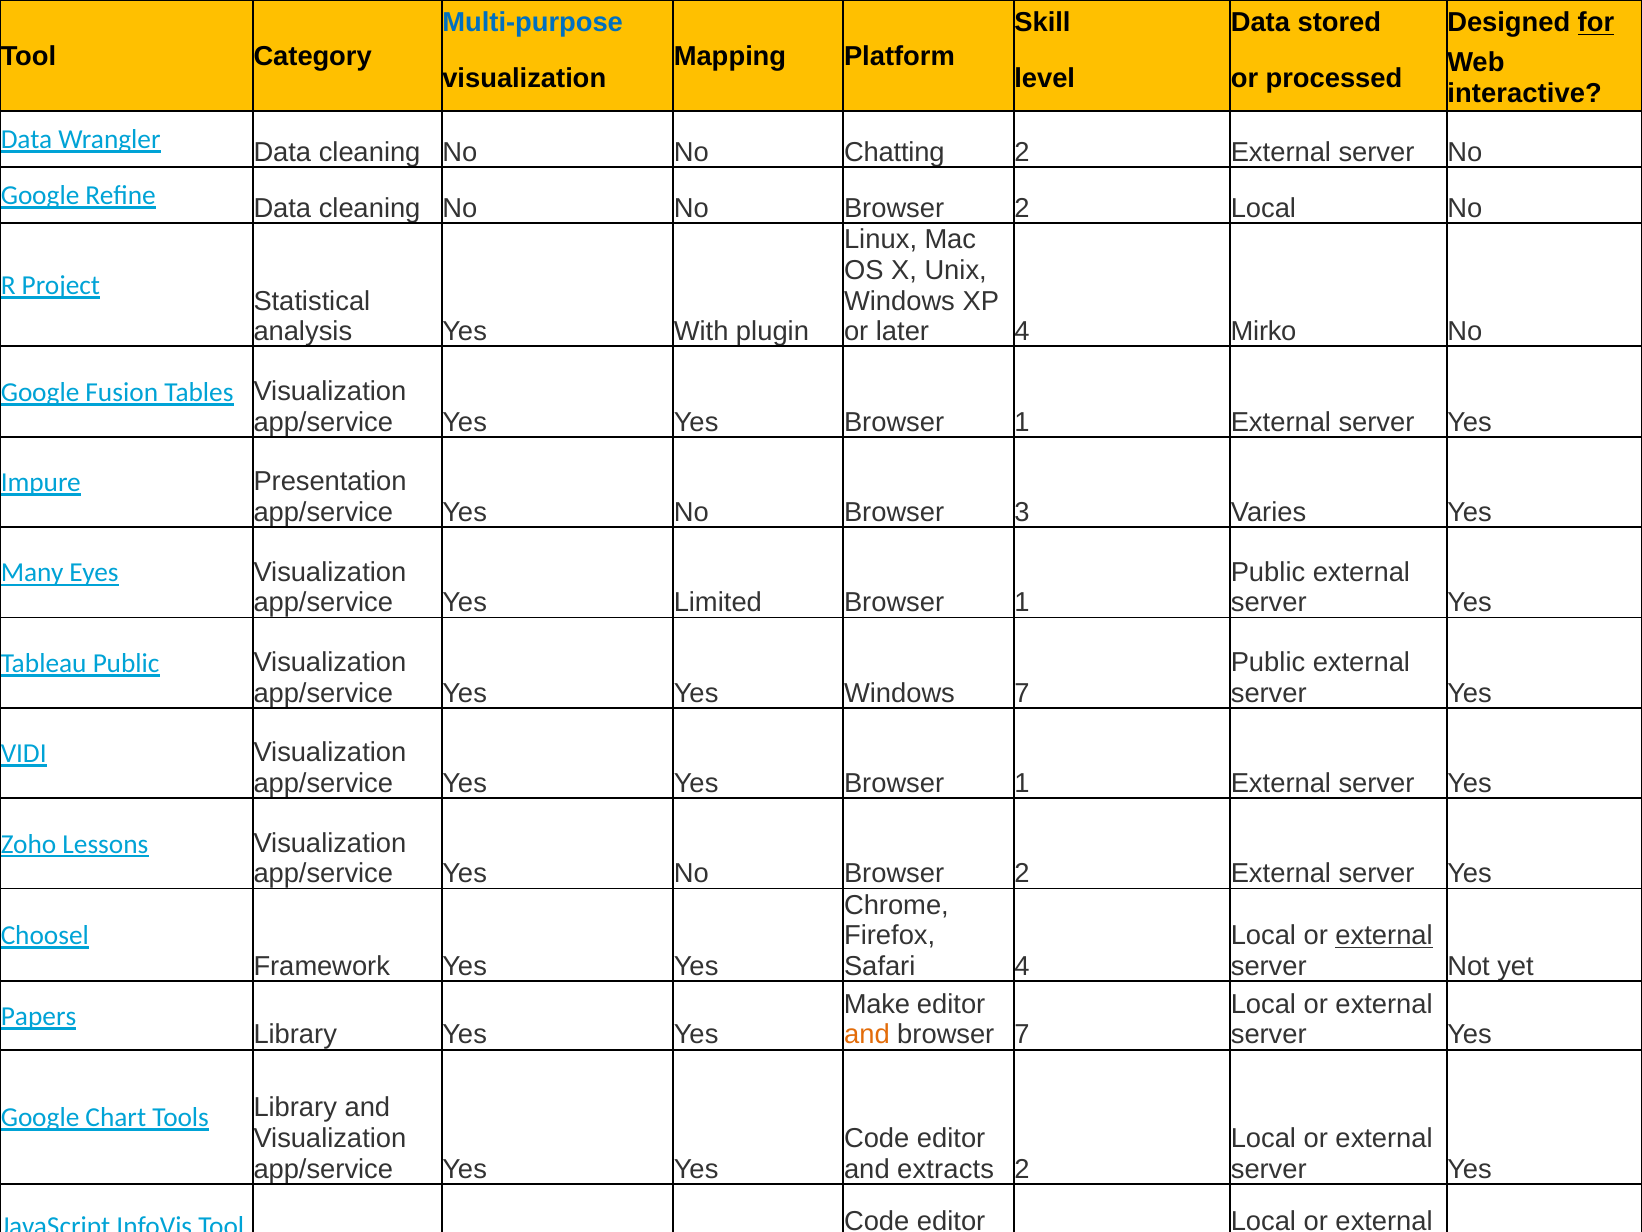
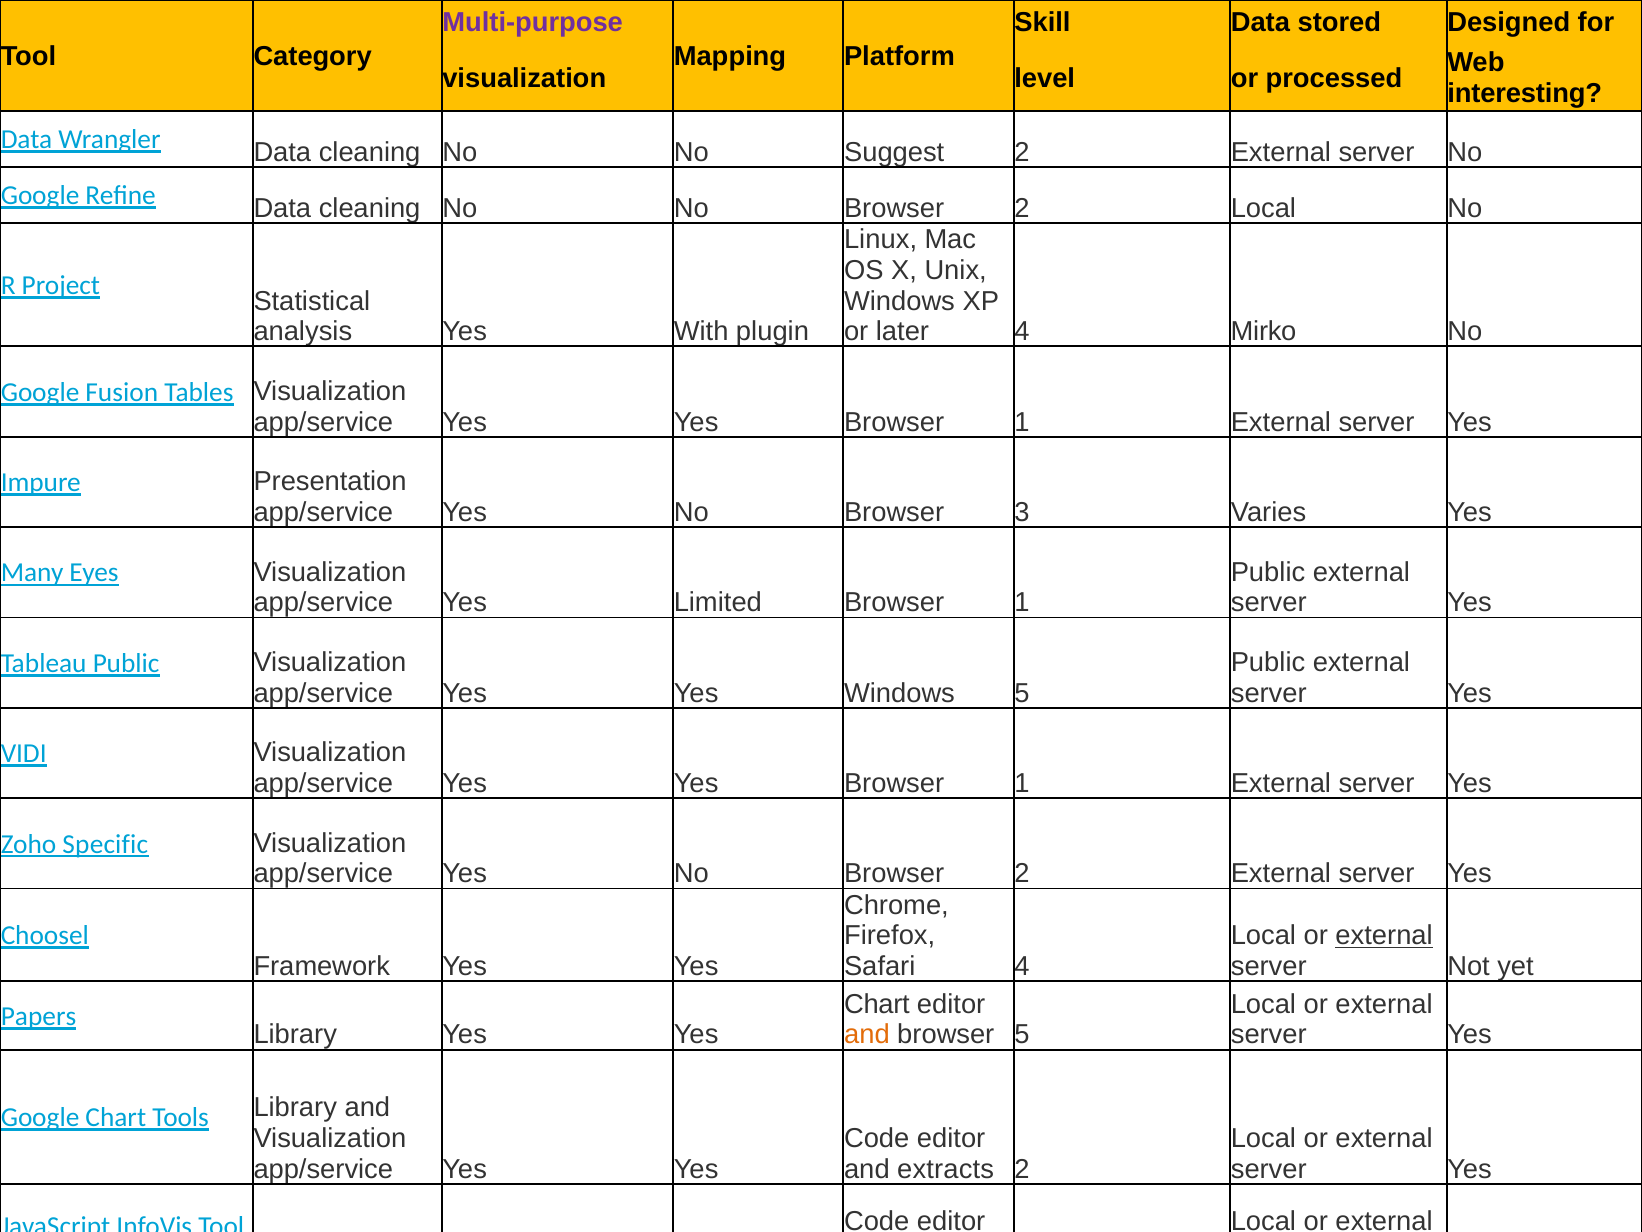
Multi-purpose colour: blue -> purple
for underline: present -> none
interactive: interactive -> interesting
Chatting: Chatting -> Suggest
Windows 7: 7 -> 5
Lessons: Lessons -> Specific
Make at (877, 1004): Make -> Chart
browser 7: 7 -> 5
